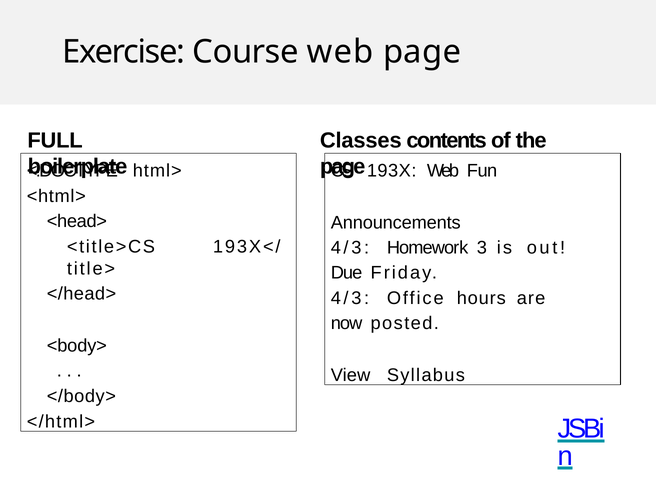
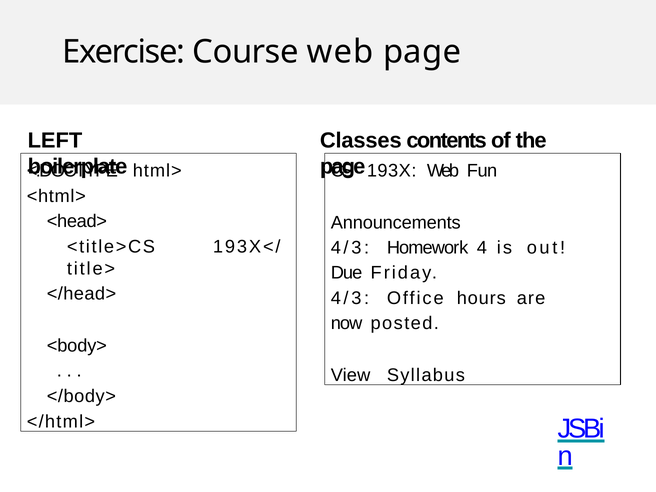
FULL: FULL -> LEFT
3: 3 -> 4
